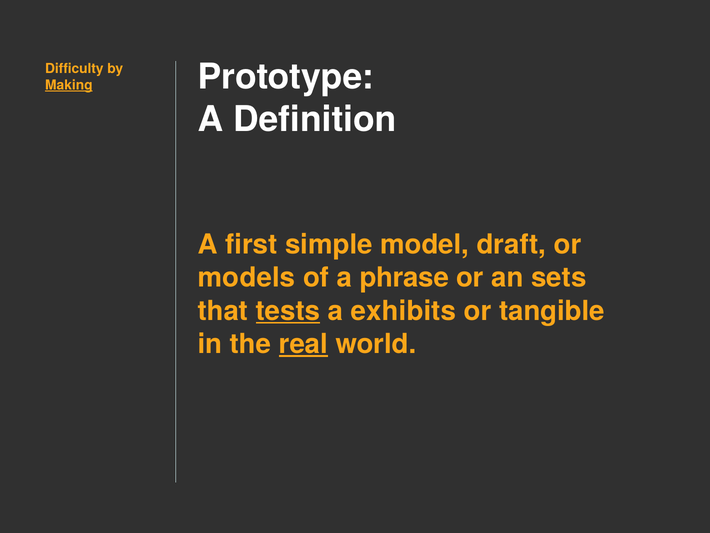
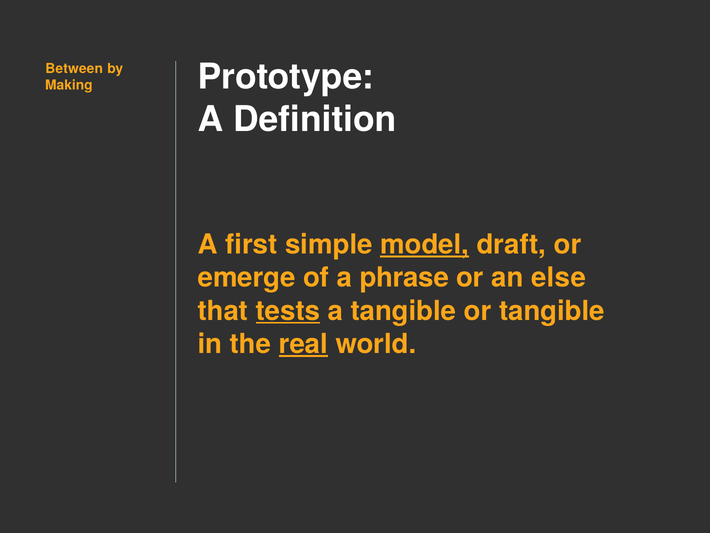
Difficulty: Difficulty -> Between
Making underline: present -> none
model underline: none -> present
models: models -> emerge
sets: sets -> else
a exhibits: exhibits -> tangible
